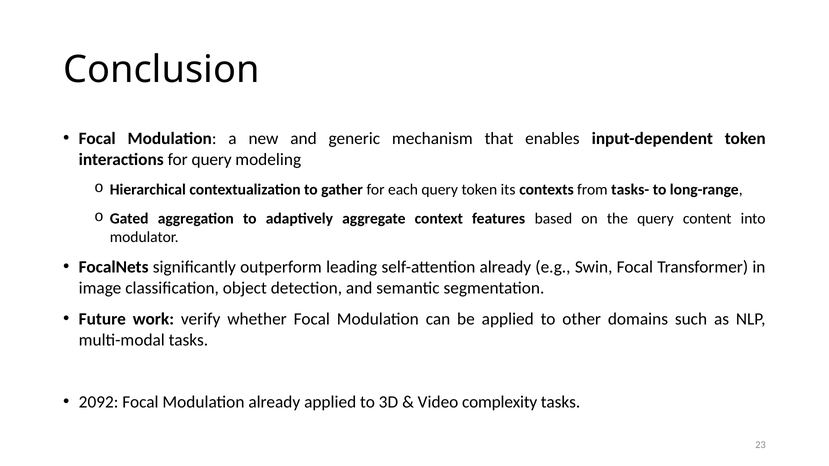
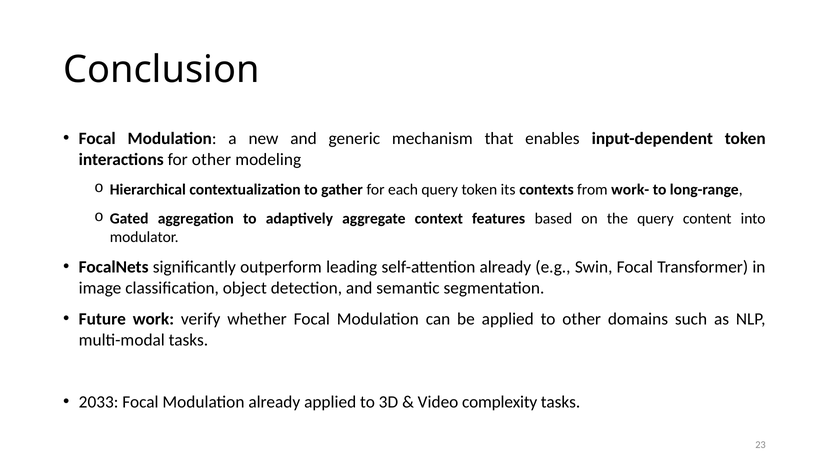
for query: query -> other
tasks-: tasks- -> work-
2092: 2092 -> 2033
